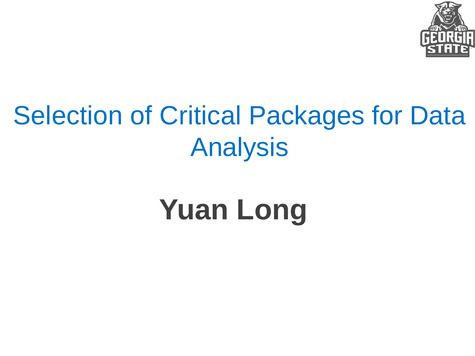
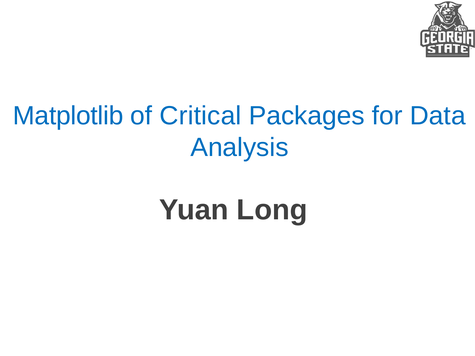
Selection: Selection -> Matplotlib
